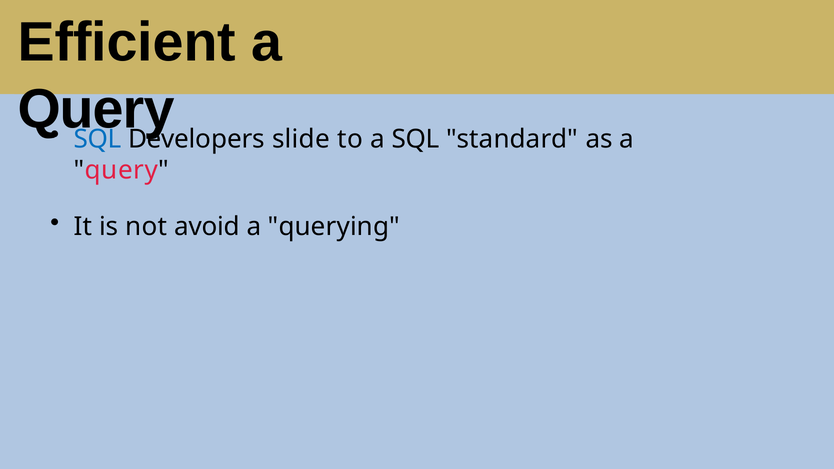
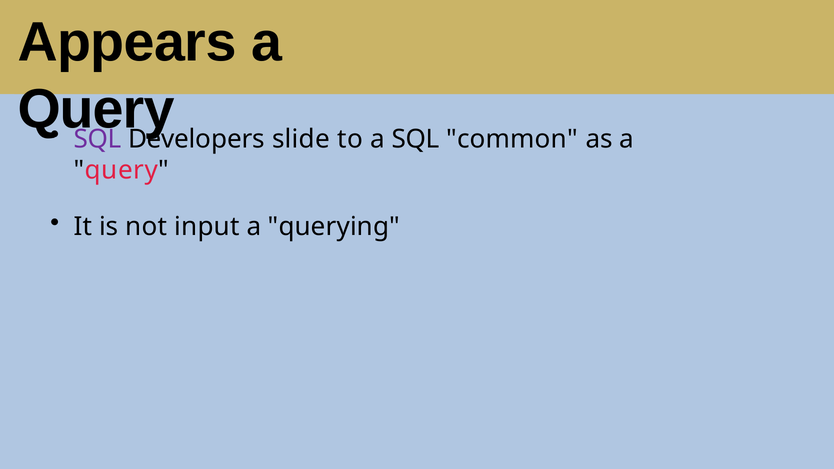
Efficient: Efficient -> Appears
SQL at (98, 139) colour: blue -> purple
standard: standard -> common
avoid: avoid -> input
